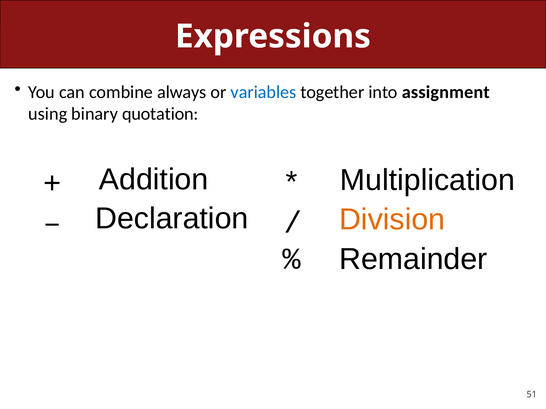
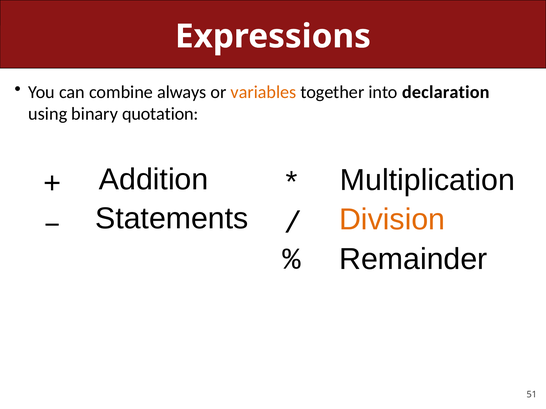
variables colour: blue -> orange
assignment: assignment -> declaration
Declaration: Declaration -> Statements
